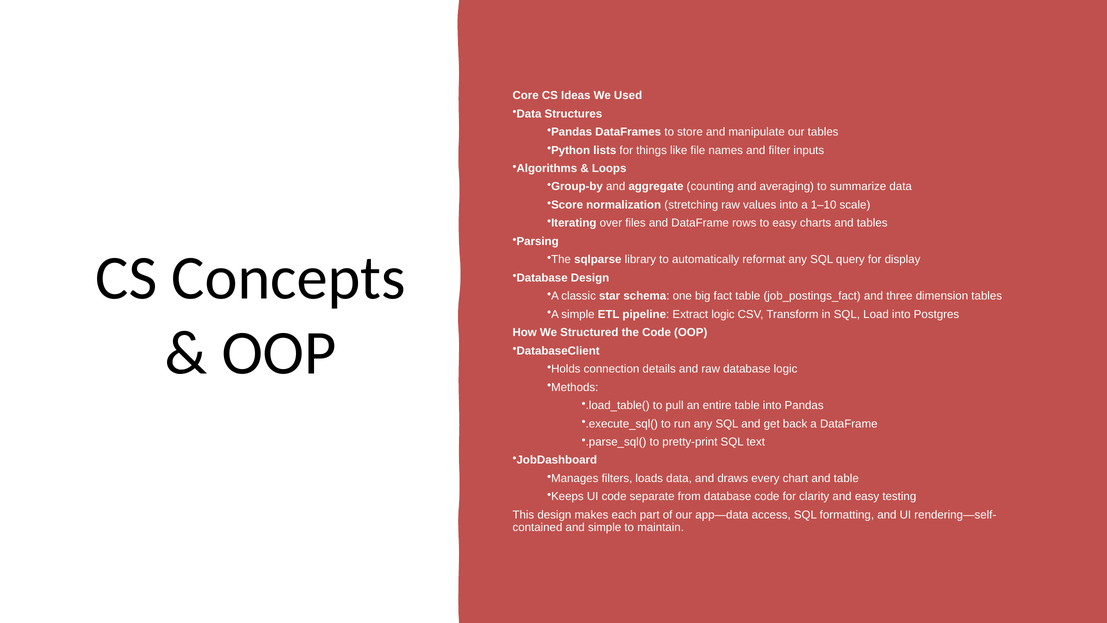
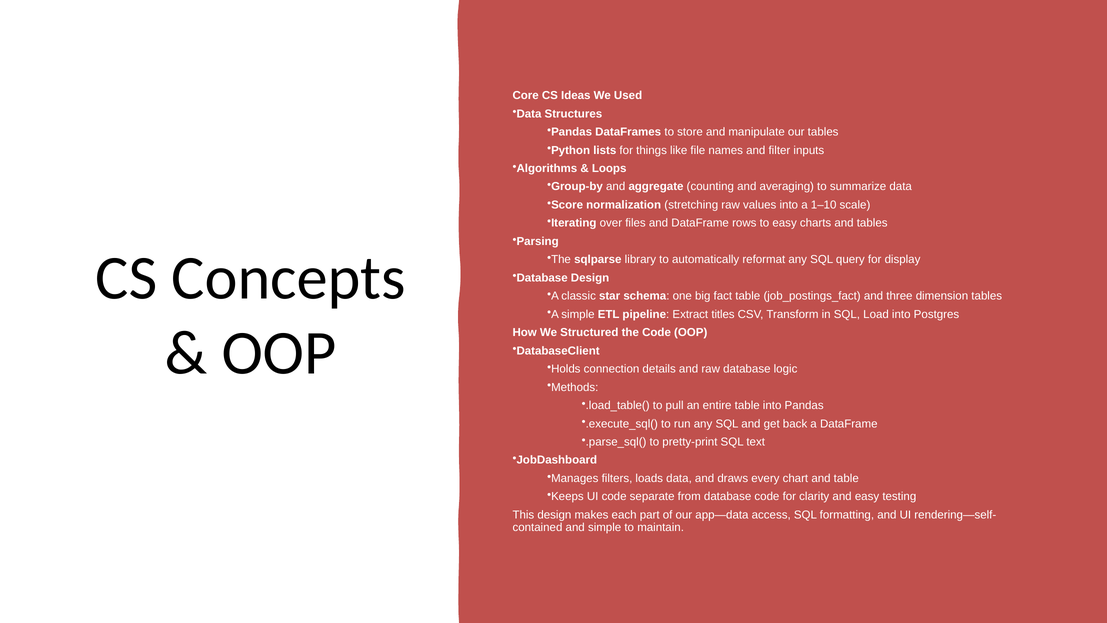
Extract logic: logic -> titles
